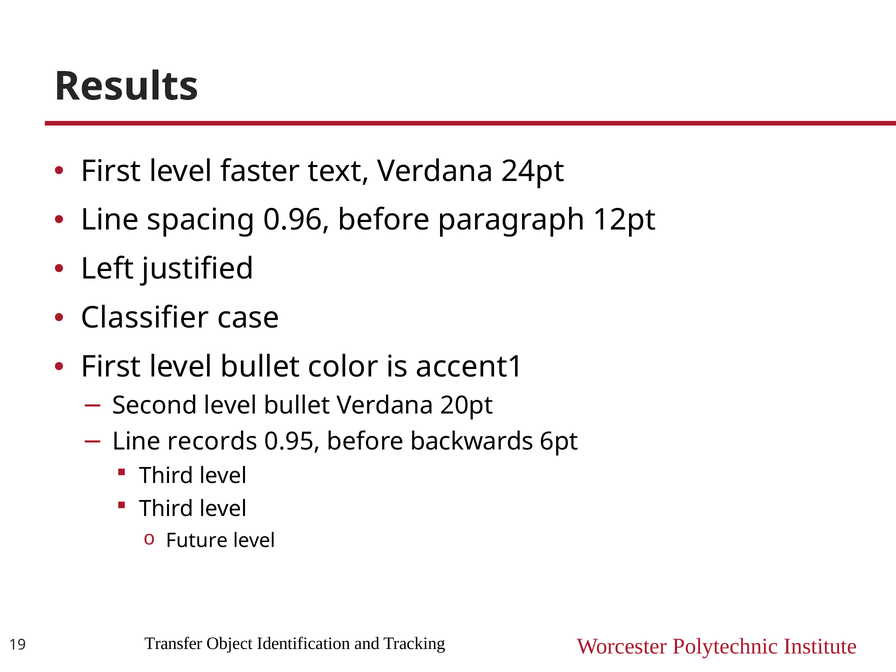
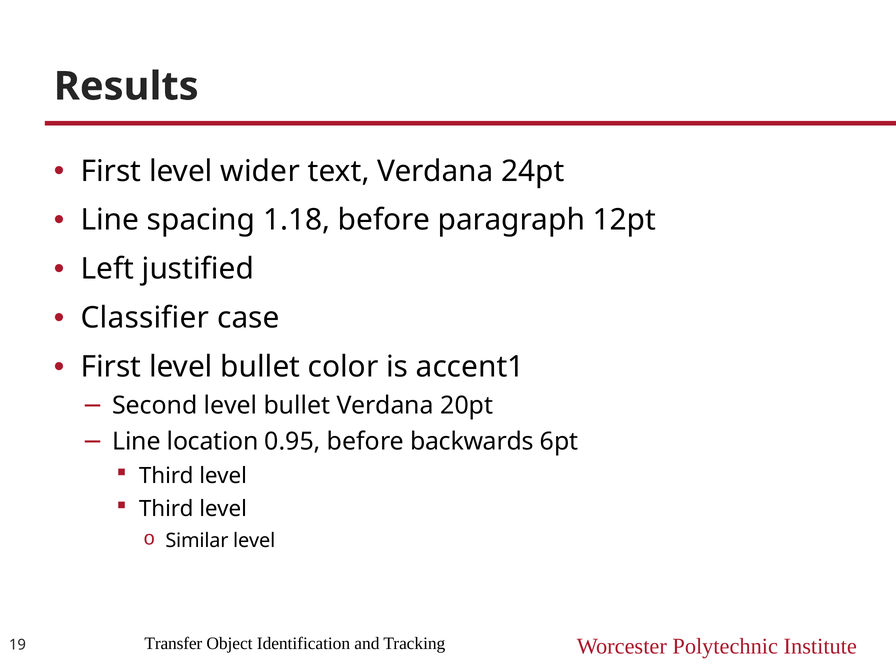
faster: faster -> wider
0.96: 0.96 -> 1.18
records: records -> location
Future: Future -> Similar
